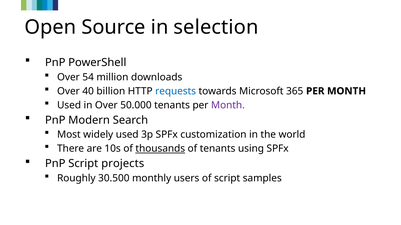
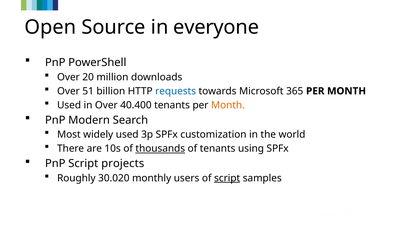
selection: selection -> everyone
54: 54 -> 20
40: 40 -> 51
50.000: 50.000 -> 40.400
Month at (228, 105) colour: purple -> orange
30.500: 30.500 -> 30.020
script at (227, 179) underline: none -> present
